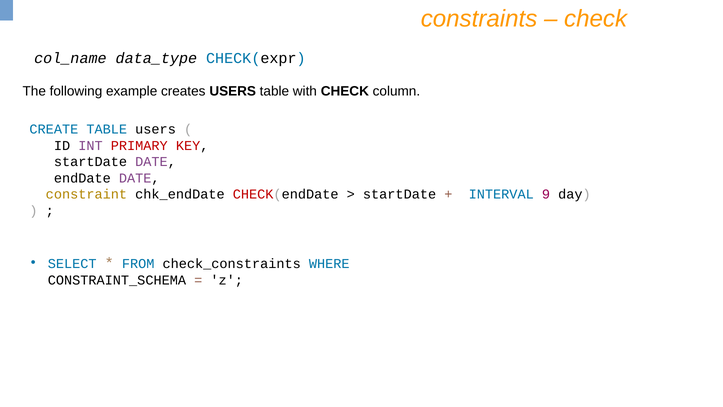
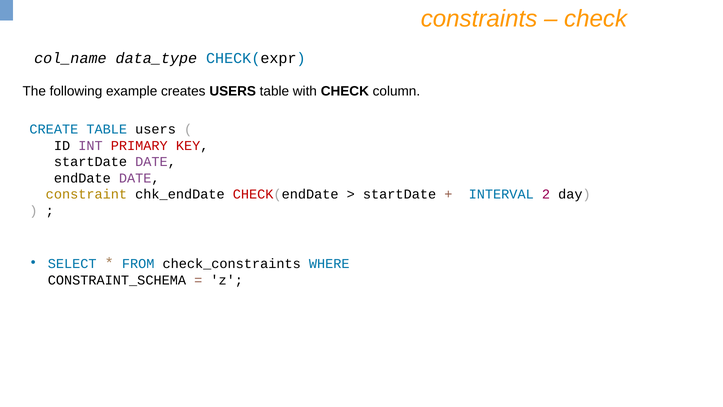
9: 9 -> 2
